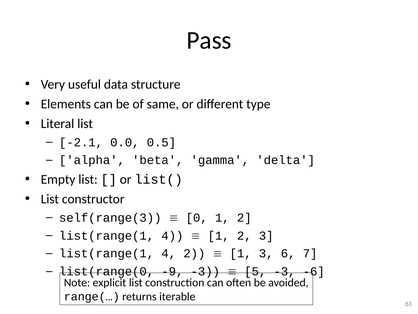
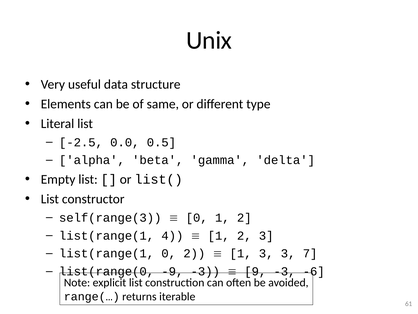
Pass: Pass -> Unix
-2.1: -2.1 -> -2.5
4 at (169, 253): 4 -> 0
3 6: 6 -> 3
5: 5 -> 9
